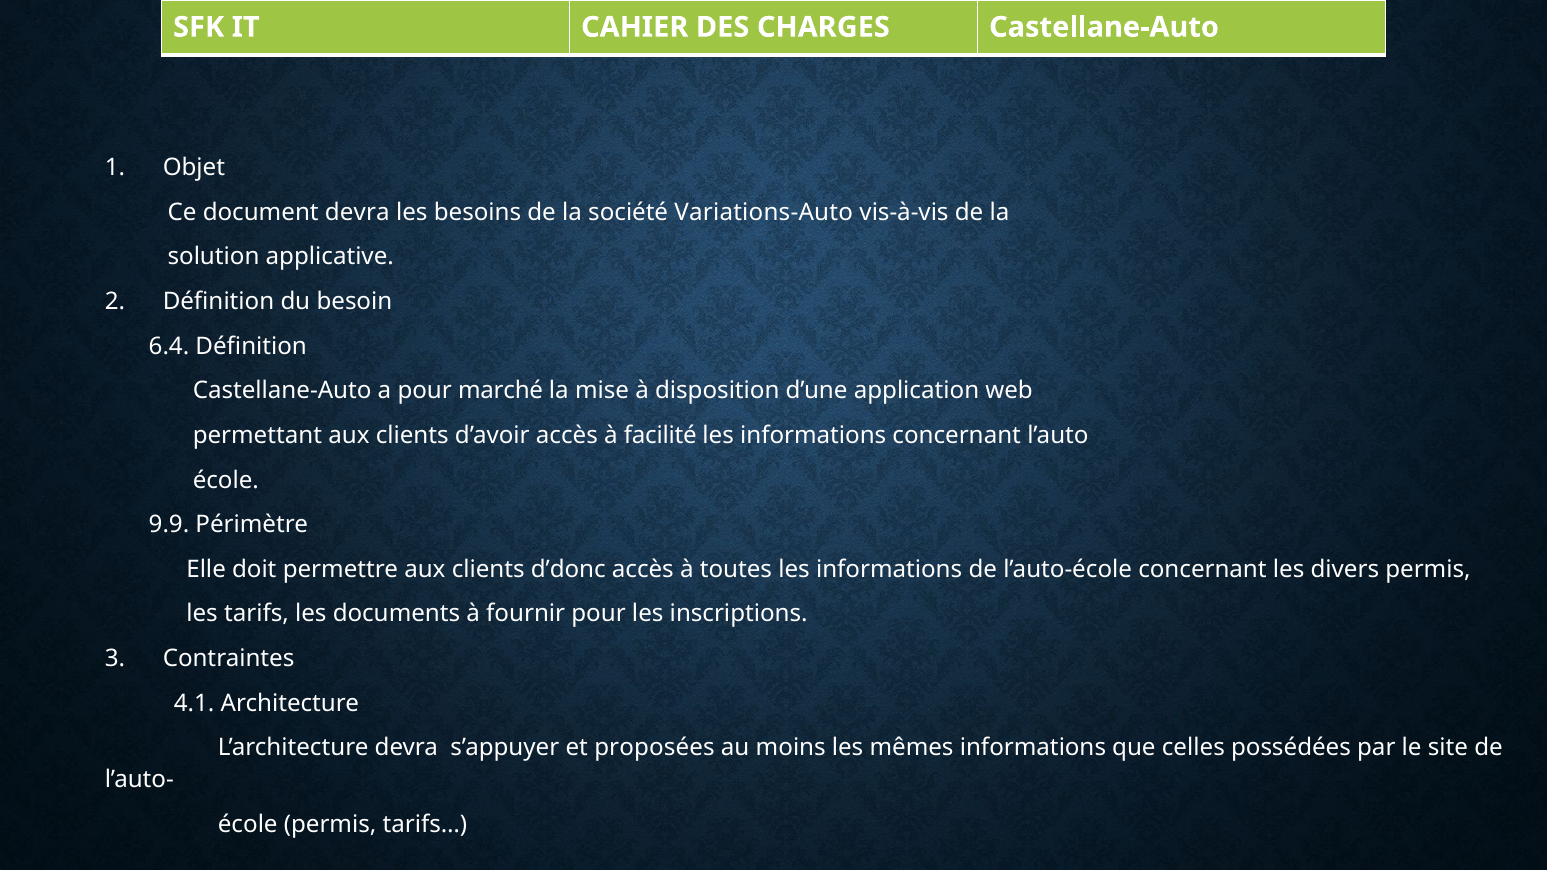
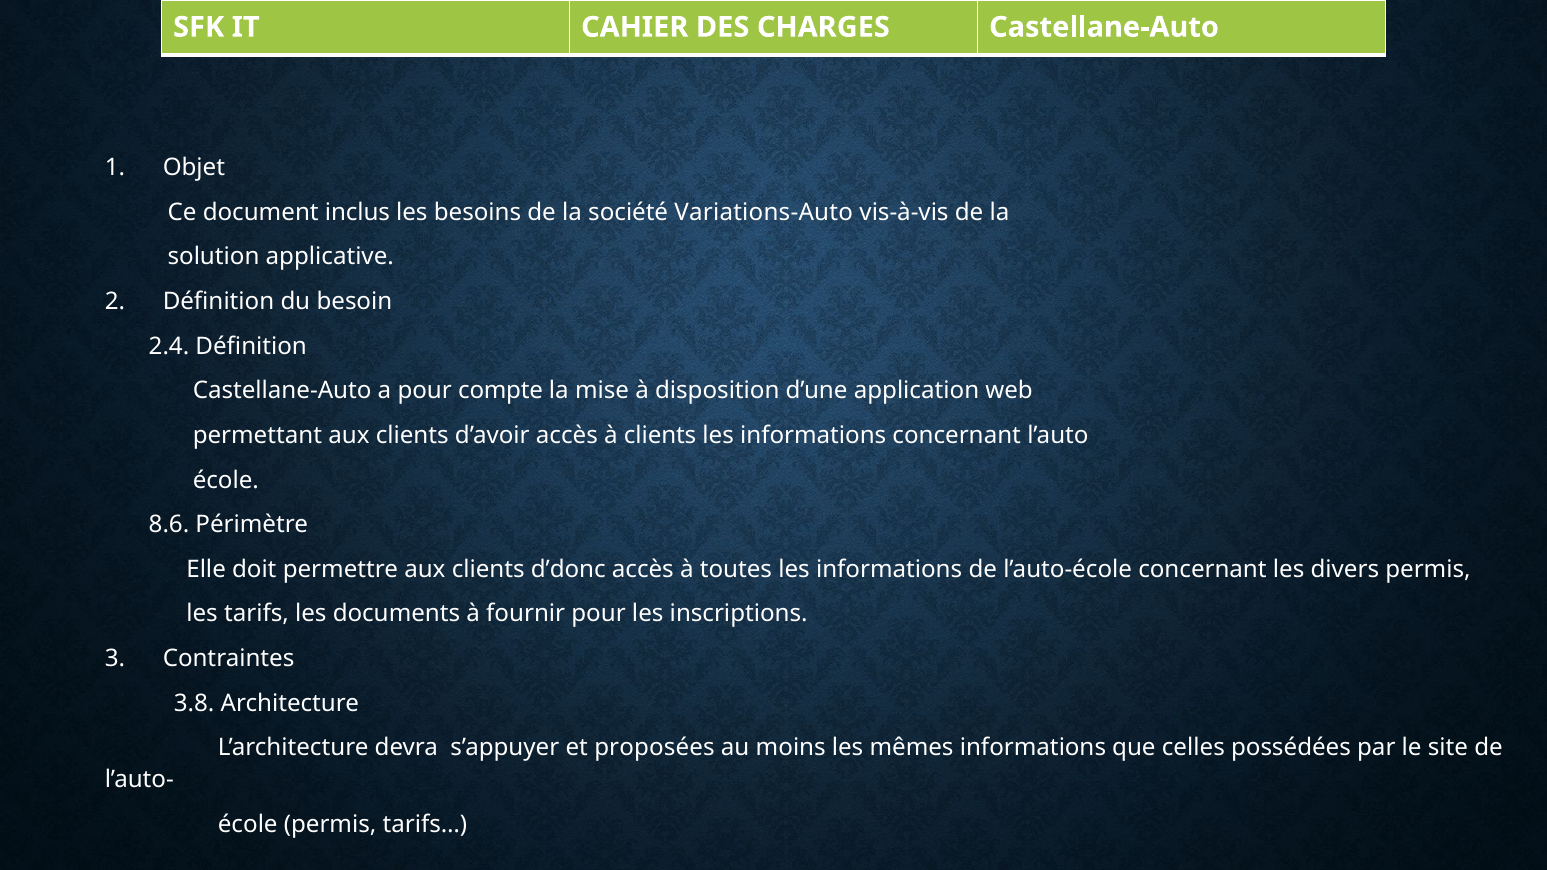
document devra: devra -> inclus
6.4: 6.4 -> 2.4
marché: marché -> compte
à facilité: facilité -> clients
9.9: 9.9 -> 8.6
4.1: 4.1 -> 3.8
